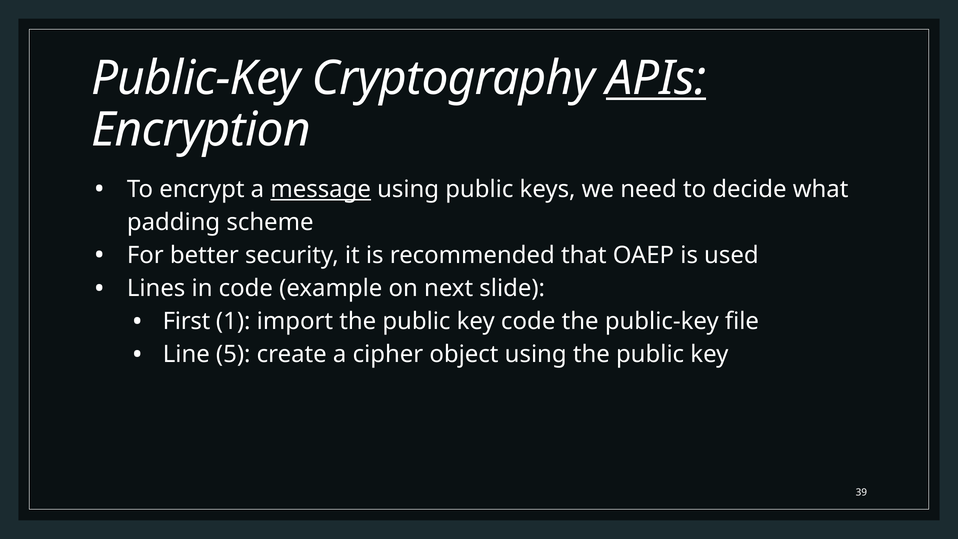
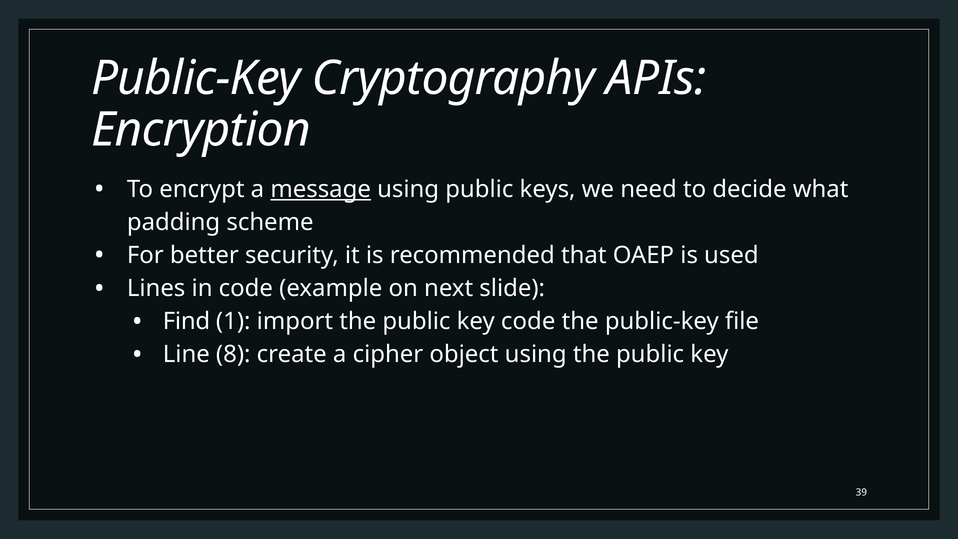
APIs underline: present -> none
First: First -> Find
5: 5 -> 8
